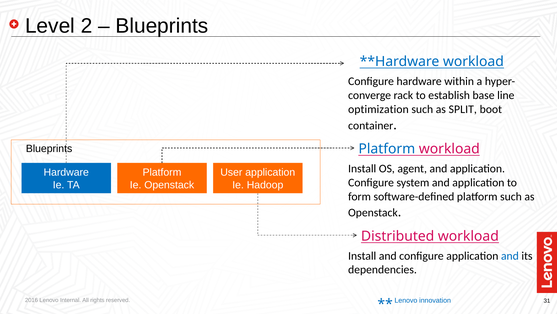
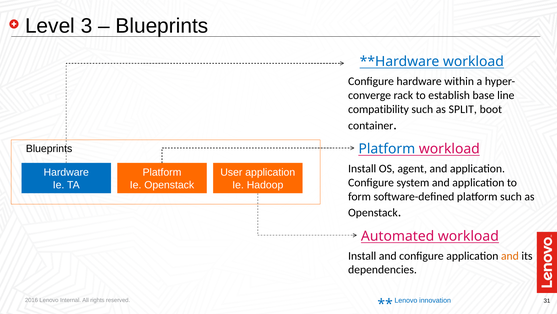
2: 2 -> 3
optimization: optimization -> compatibility
Distributed: Distributed -> Automated
and at (510, 255) colour: blue -> orange
